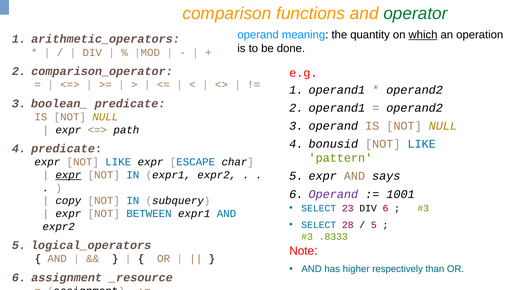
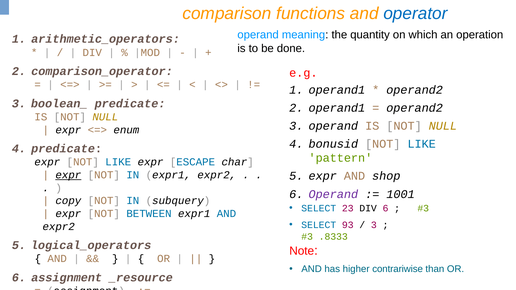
operator colour: green -> blue
which underline: present -> none
path: path -> enum
says: says -> shop
28: 28 -> 93
5 at (374, 225): 5 -> 3
respectively: respectively -> contrariwise
